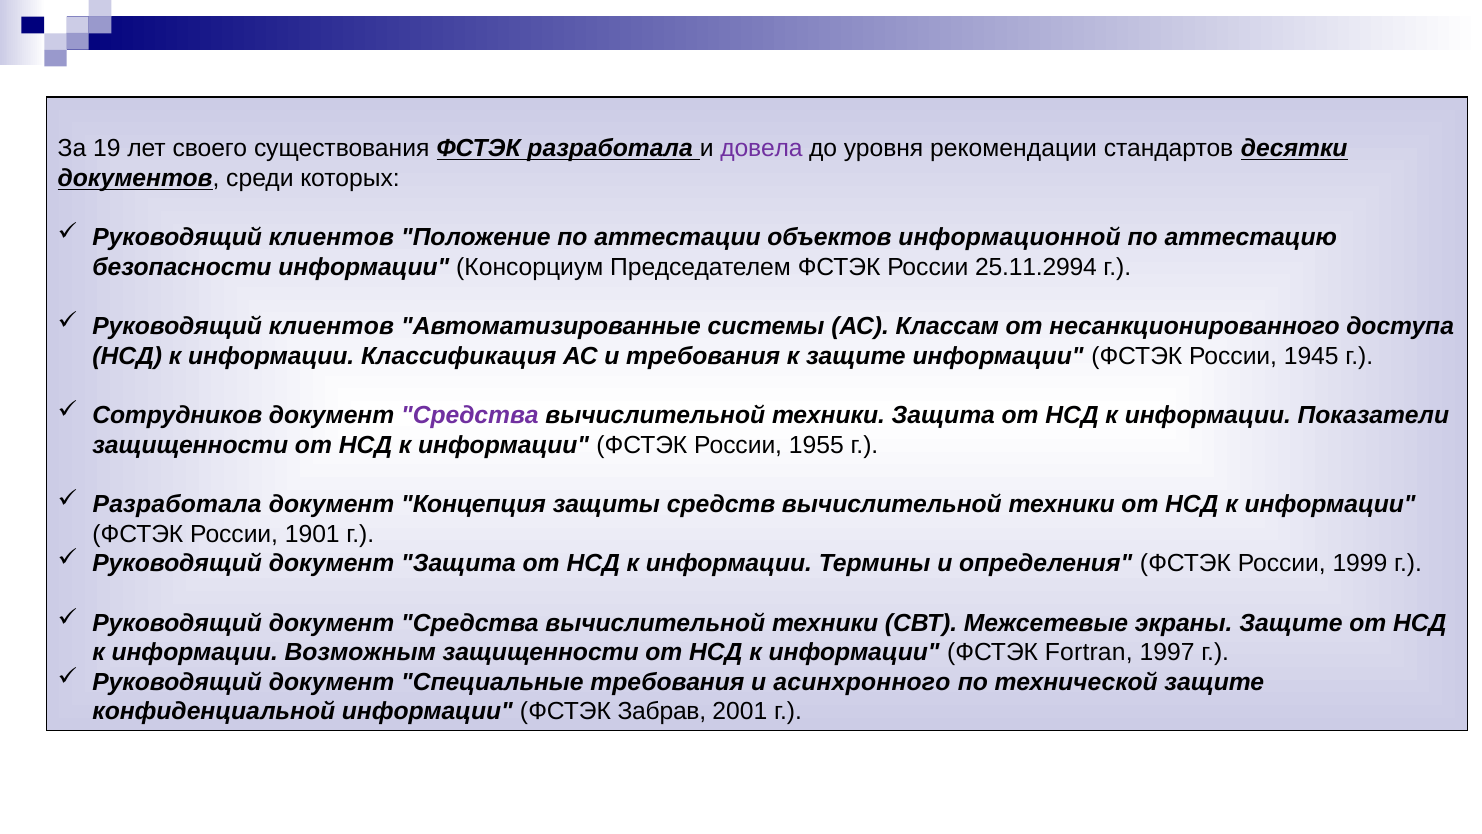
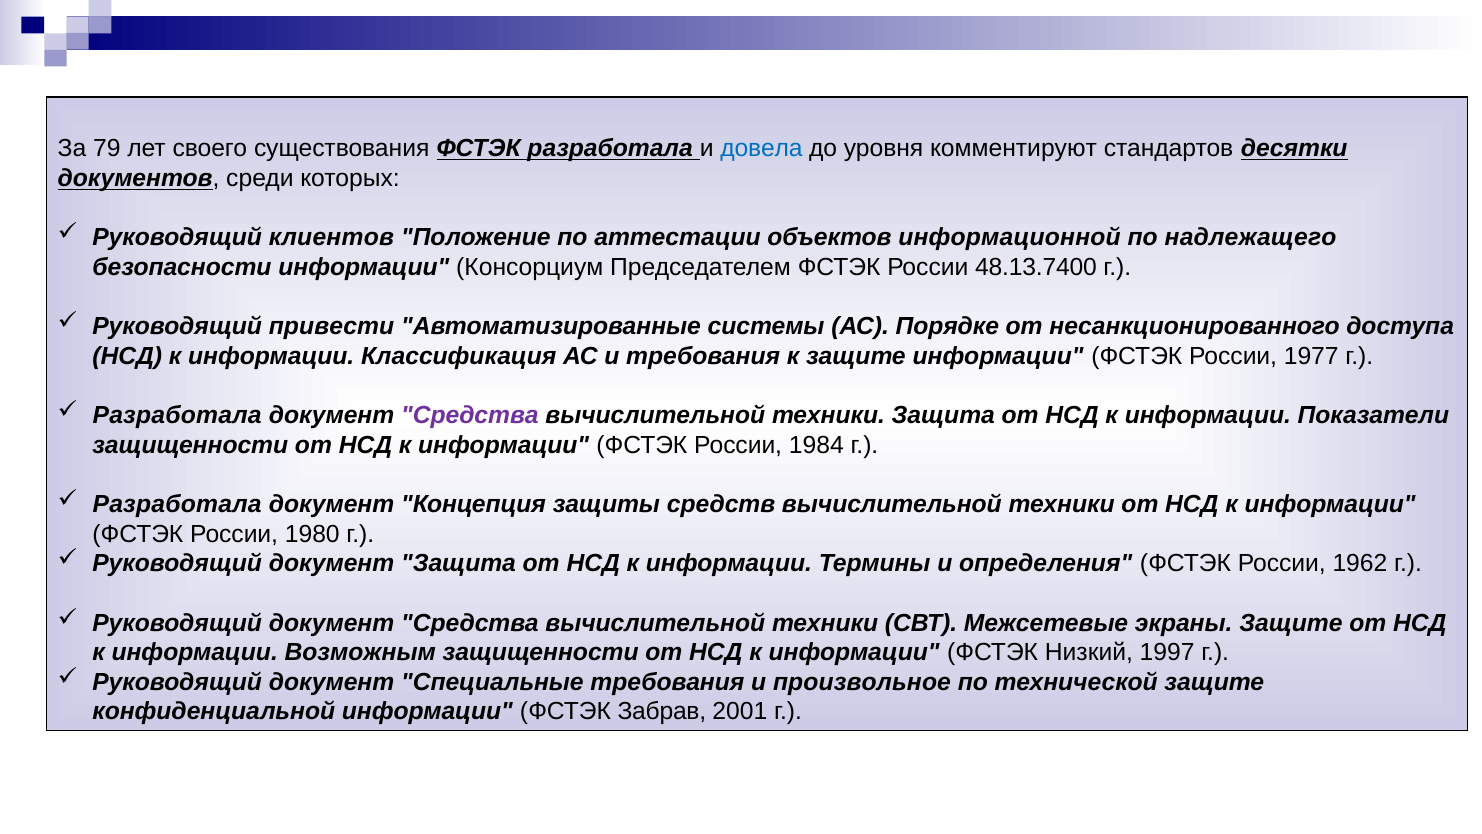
19: 19 -> 79
довела colour: purple -> blue
рекомендации: рекомендации -> комментируют
аттестацию: аттестацию -> надлежащего
25.11.2994: 25.11.2994 -> 48.13.7400
клиентов at (331, 326): клиентов -> привести
Классам: Классам -> Порядке
1945: 1945 -> 1977
Сотрудников at (177, 415): Сотрудников -> Разработала
1955: 1955 -> 1984
1901: 1901 -> 1980
1999: 1999 -> 1962
Fortran: Fortran -> Низкий
асинхронного: асинхронного -> произвольное
